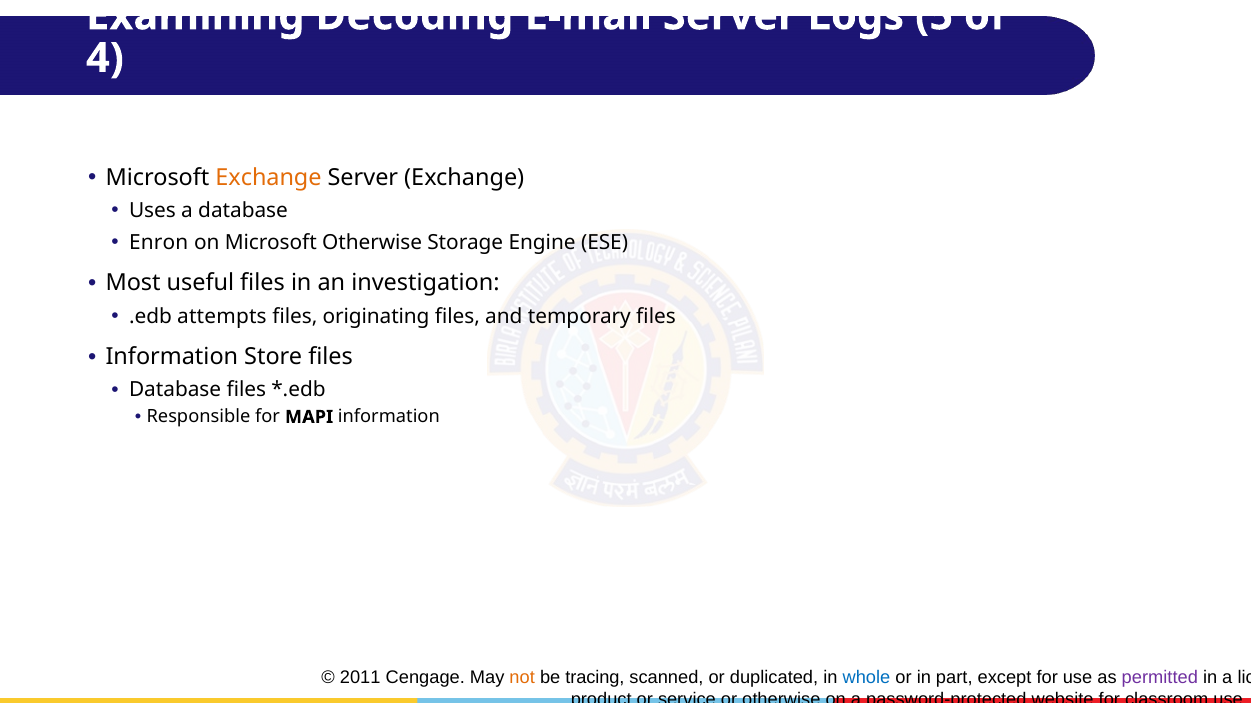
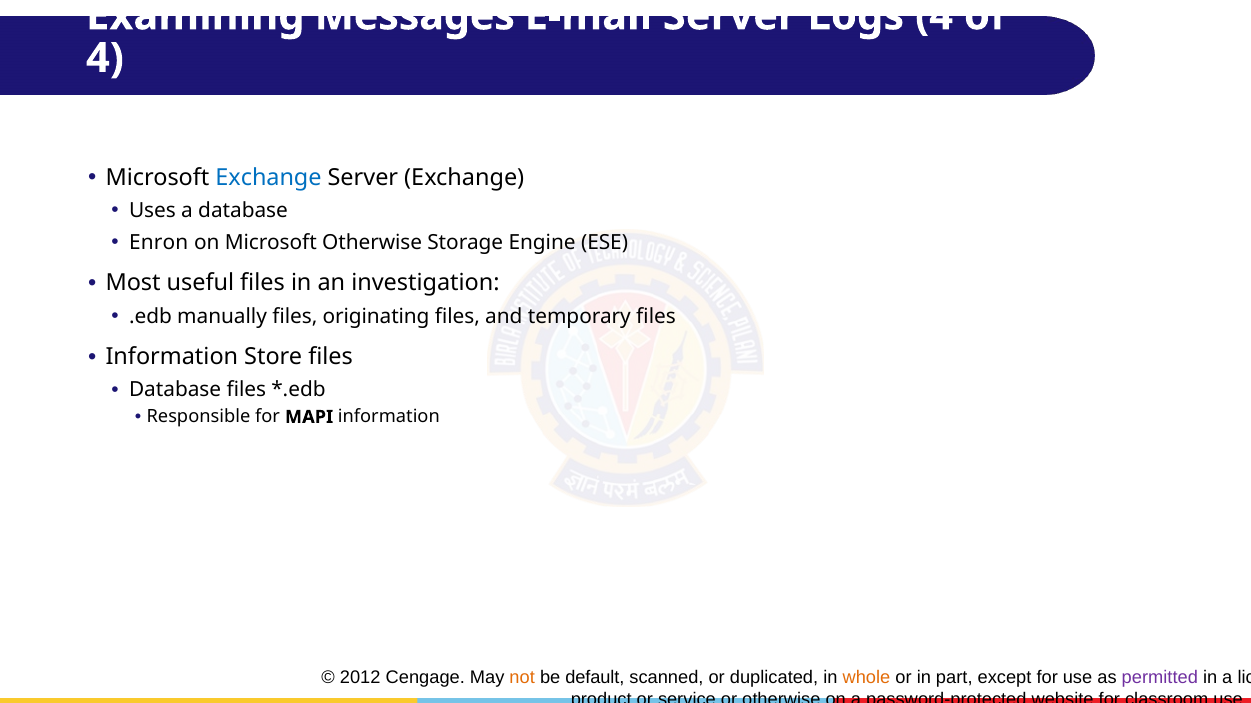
Decoding: Decoding -> Messages
Logs 5: 5 -> 4
Exchange at (269, 178) colour: orange -> blue
attempts: attempts -> manually
2011: 2011 -> 2012
tracing: tracing -> default
whole colour: blue -> orange
